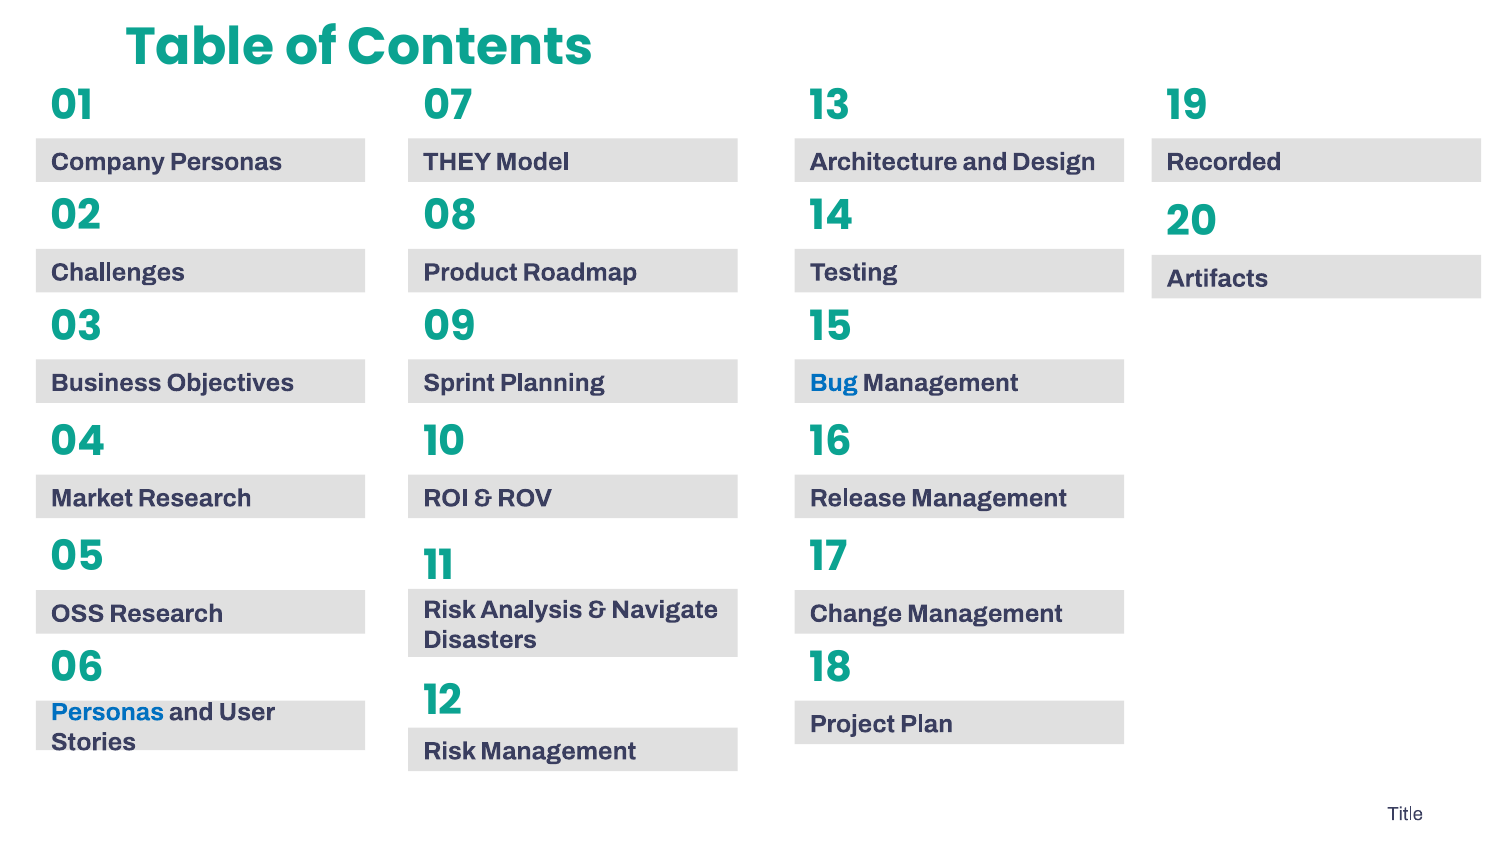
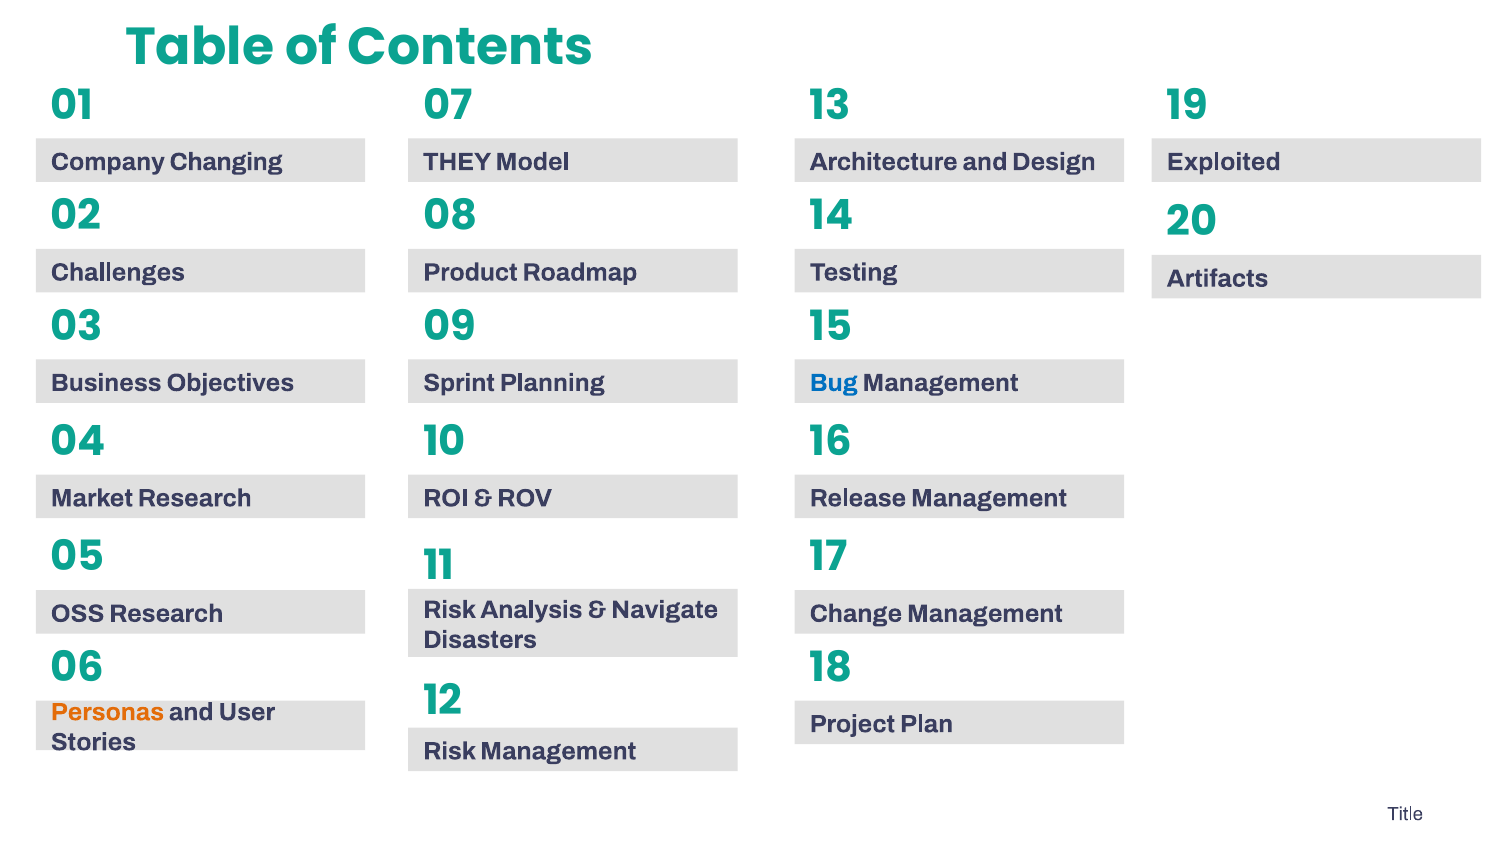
Company Personas: Personas -> Changing
Recorded: Recorded -> Exploited
Personas at (107, 712) colour: blue -> orange
